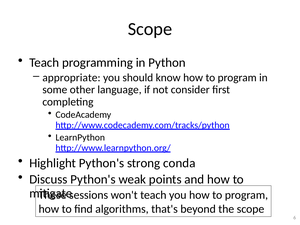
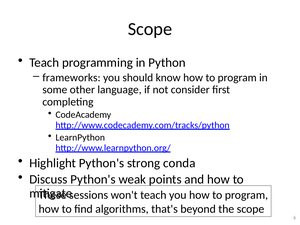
appropriate: appropriate -> frameworks
